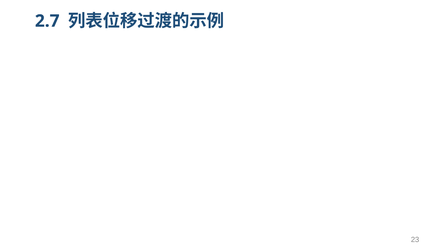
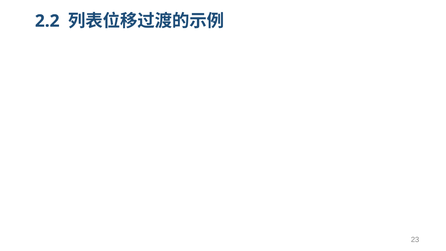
2.7: 2.7 -> 2.2
